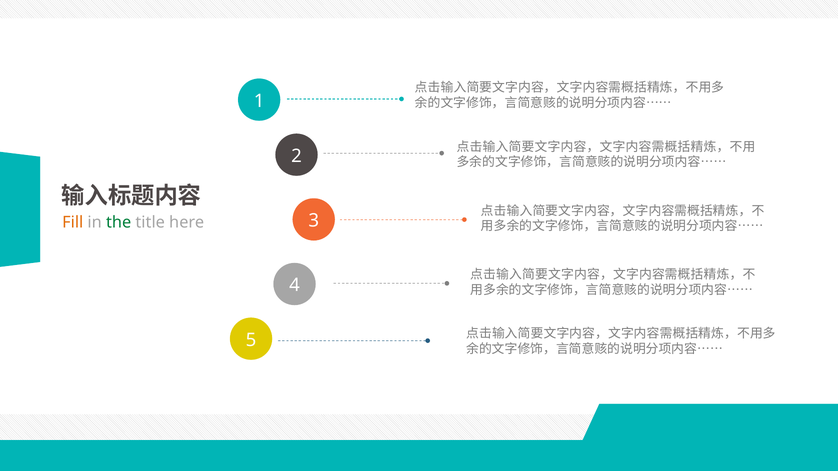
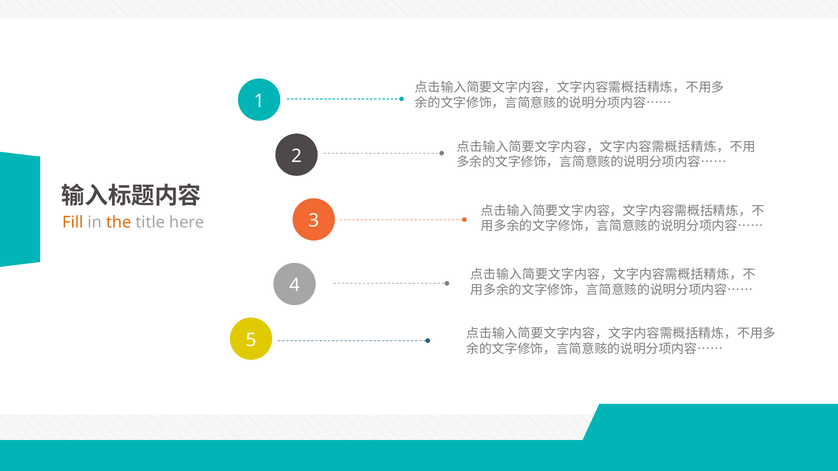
the colour: green -> orange
